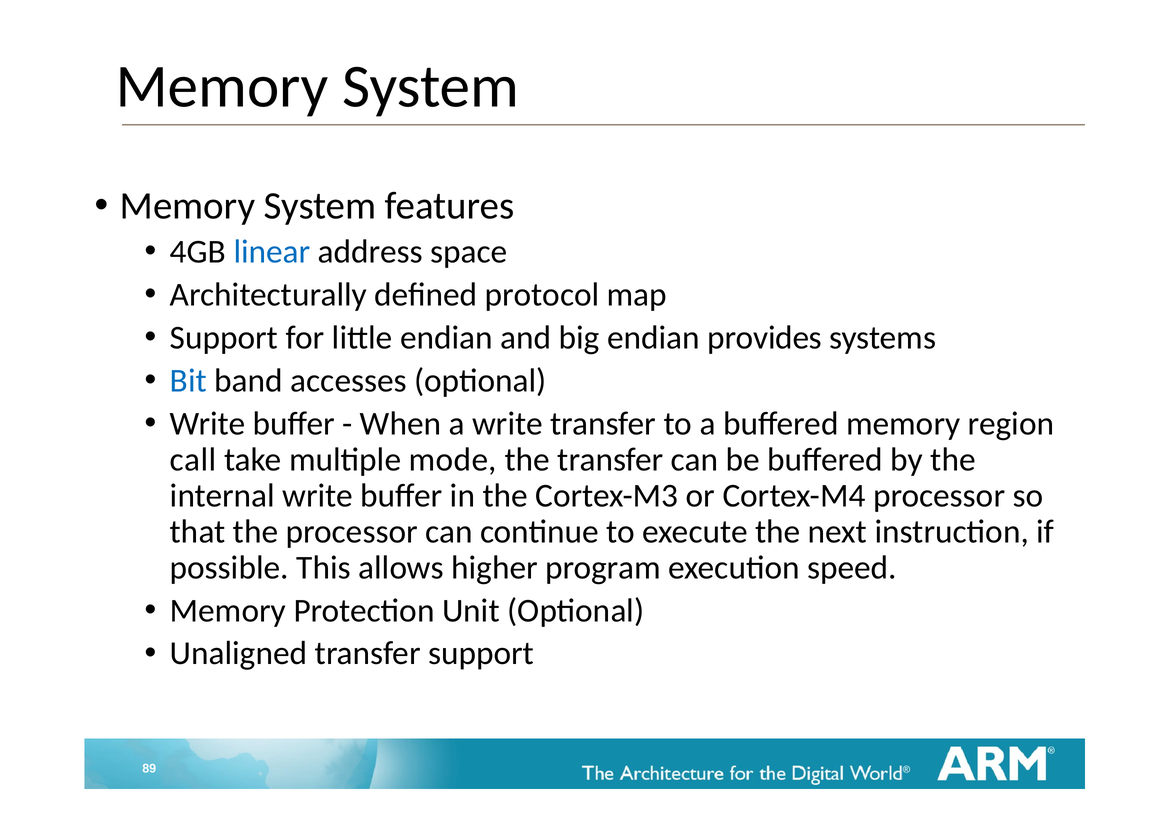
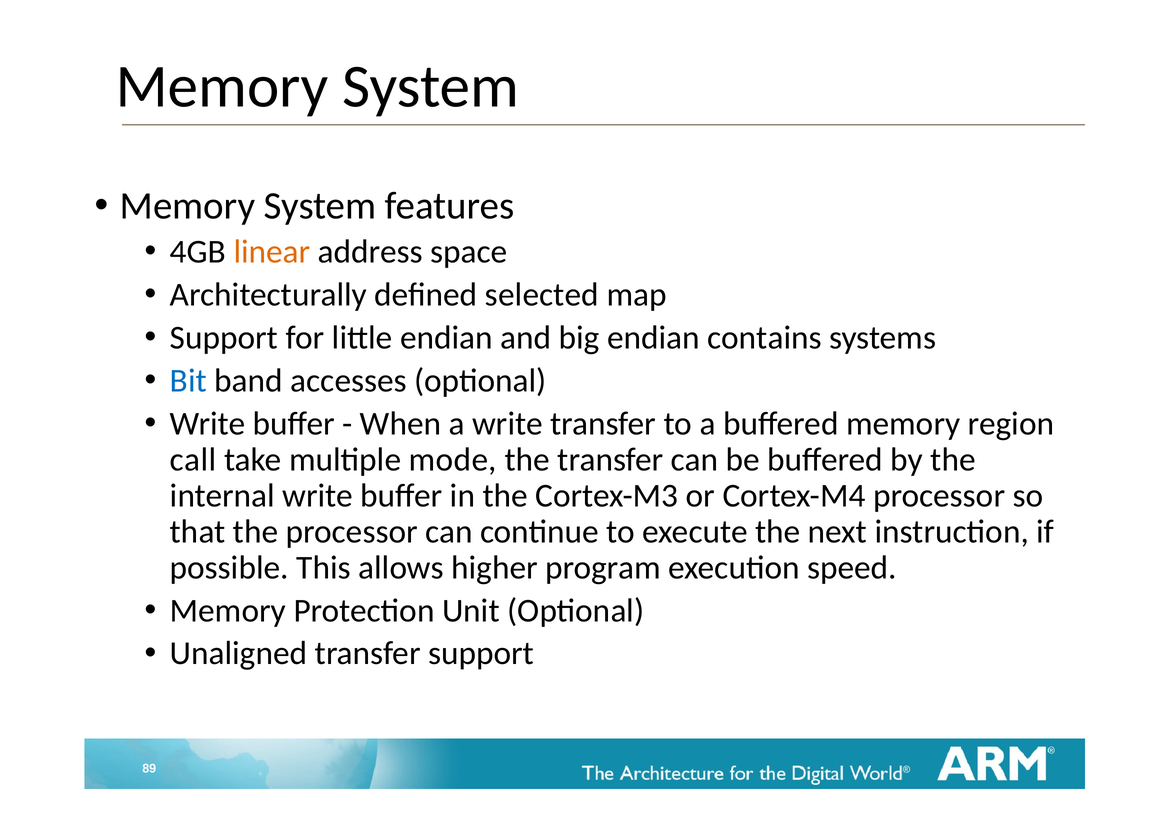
linear colour: blue -> orange
protocol: protocol -> selected
provides: provides -> contains
